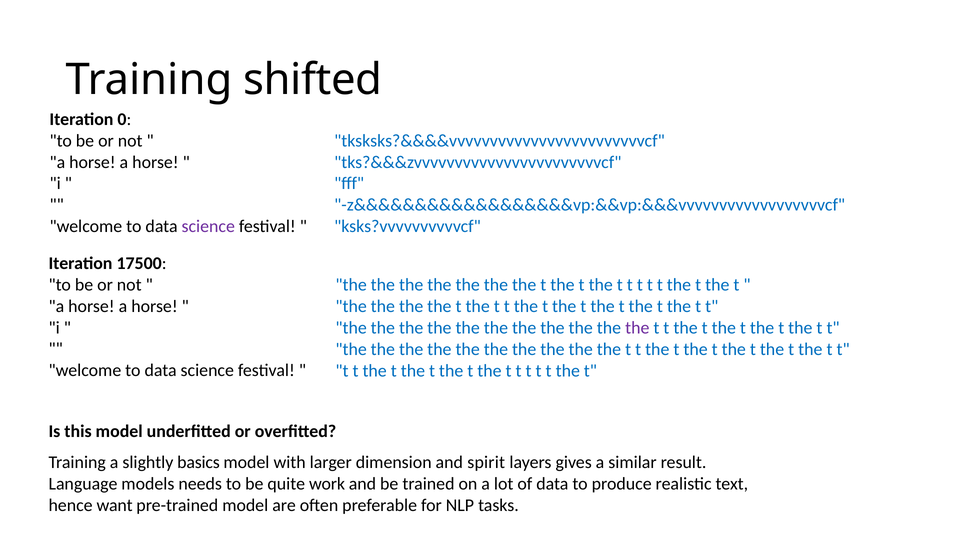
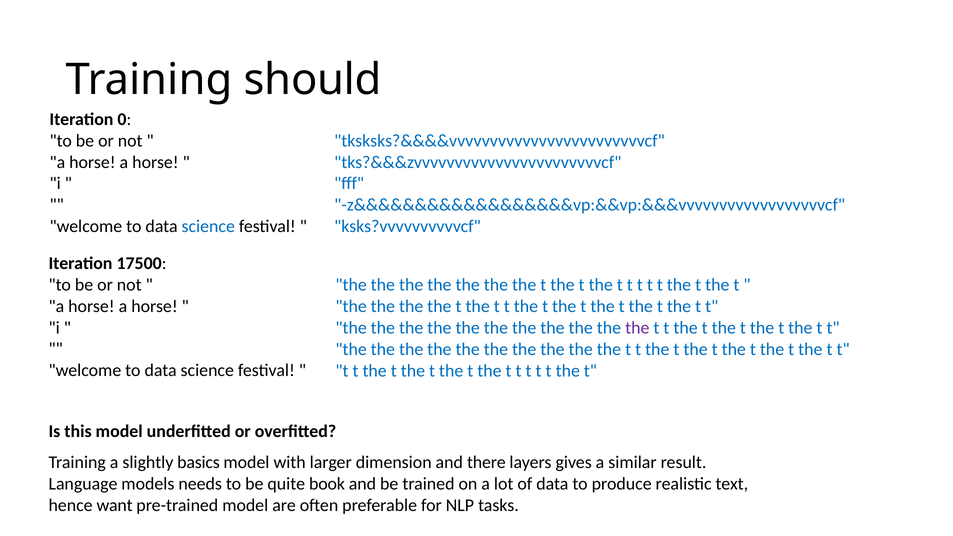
shifted: shifted -> should
science at (208, 226) colour: purple -> blue
spirit: spirit -> there
work: work -> book
